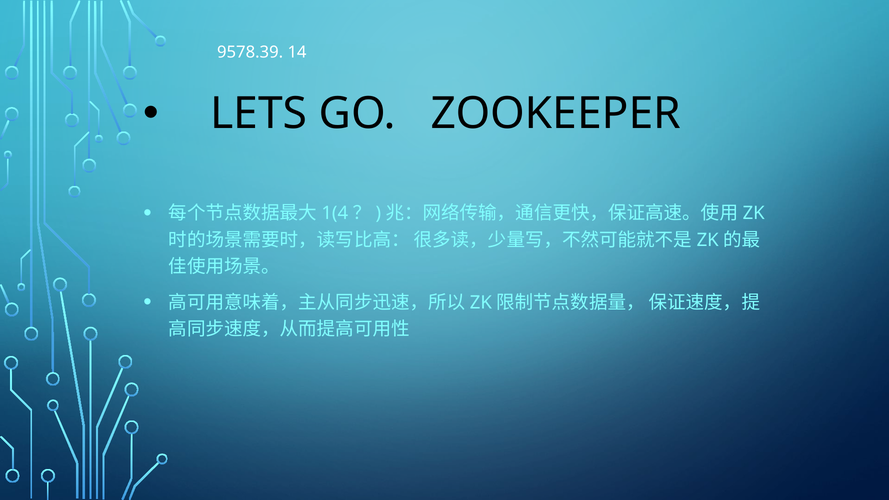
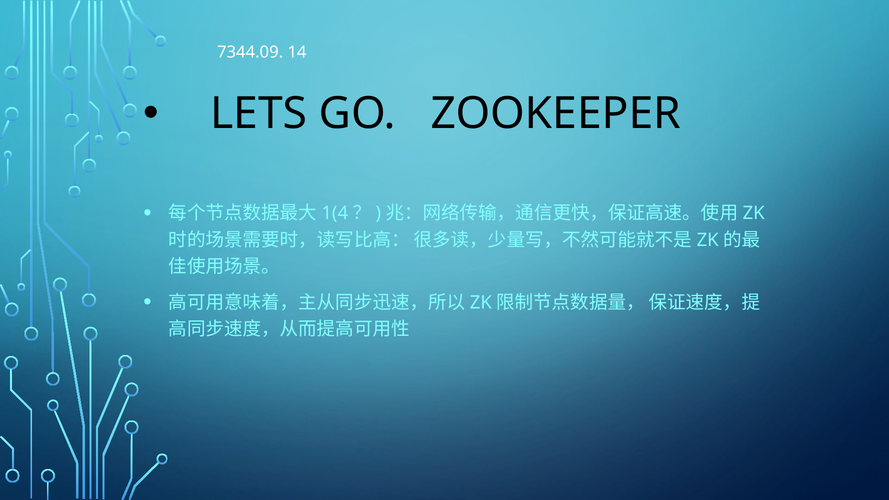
9578.39: 9578.39 -> 7344.09
